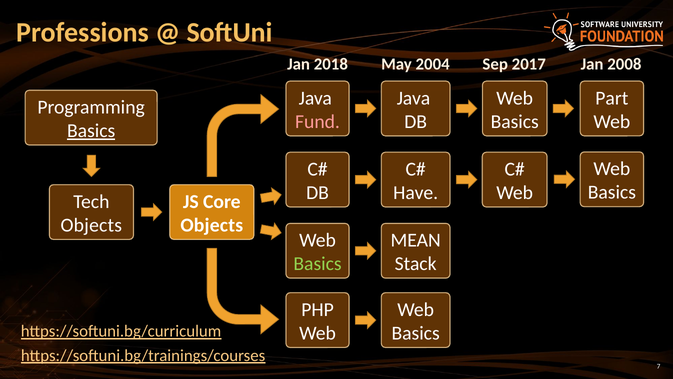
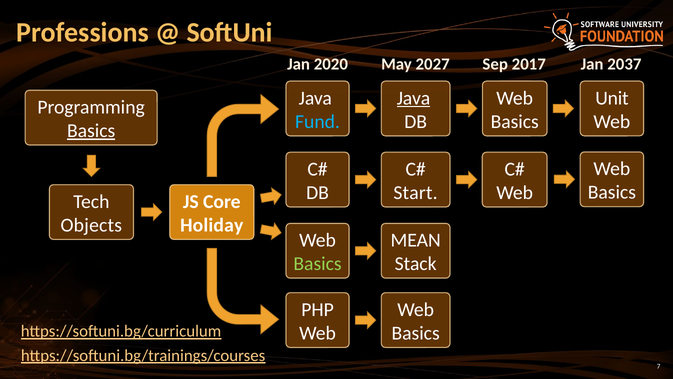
2018: 2018 -> 2020
2004: 2004 -> 2027
2008: 2008 -> 2037
Java at (413, 98) underline: none -> present
Part: Part -> Unit
Fund colour: pink -> light blue
Have: Have -> Start
Objects at (212, 225): Objects -> Holiday
